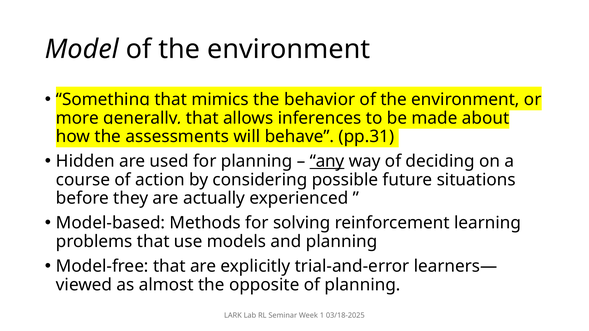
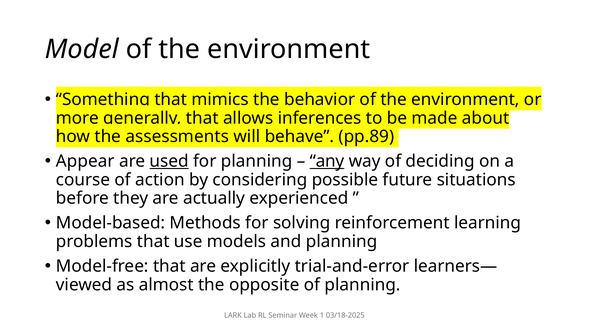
pp.31: pp.31 -> pp.89
Hidden: Hidden -> Appear
used underline: none -> present
